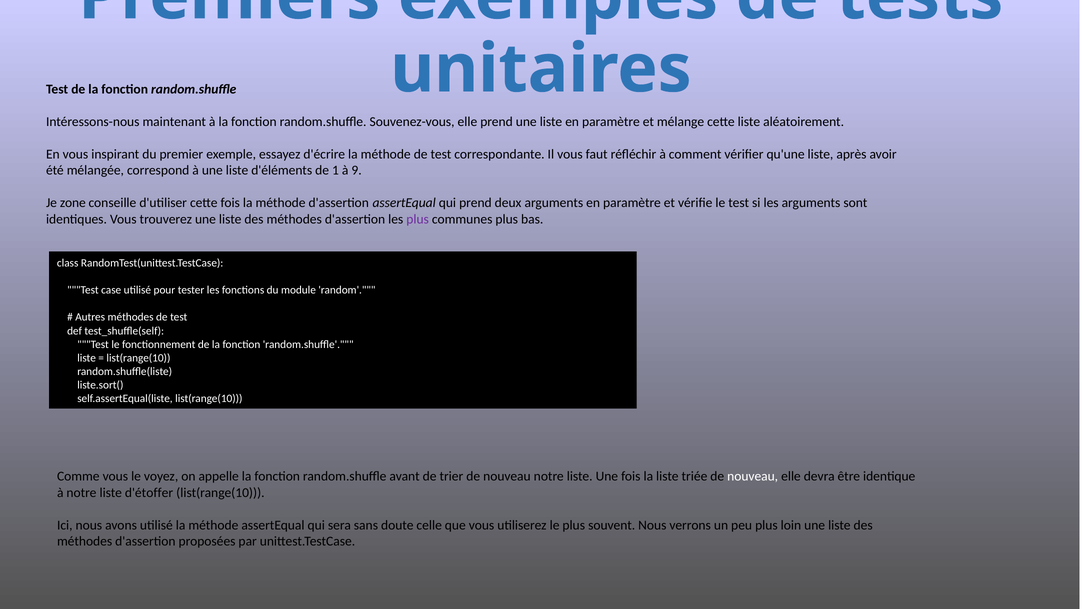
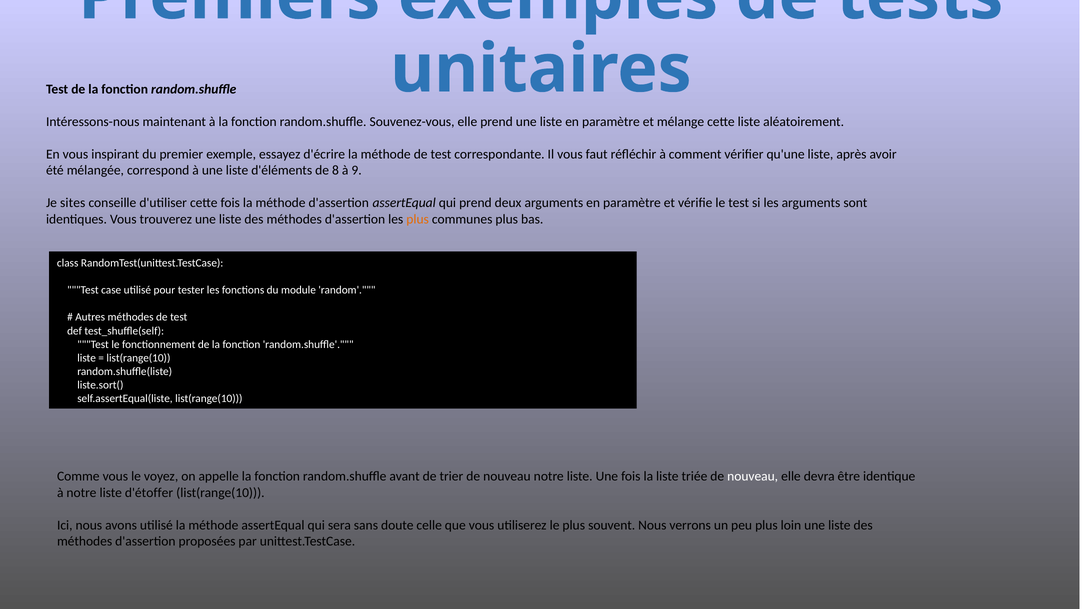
1: 1 -> 8
zone: zone -> sites
plus at (418, 219) colour: purple -> orange
